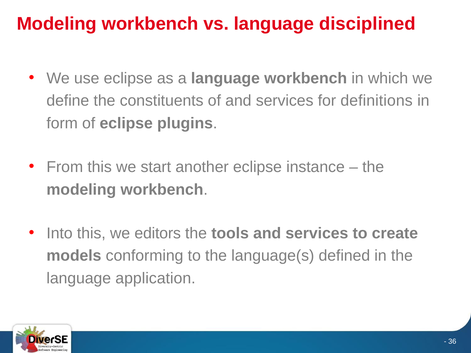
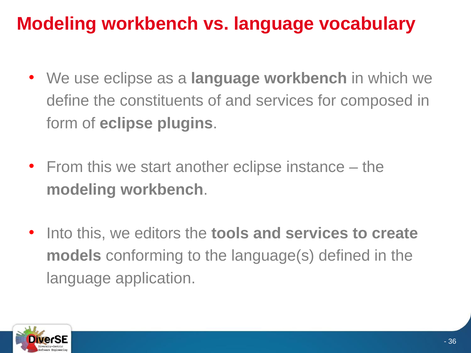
disciplined: disciplined -> vocabulary
definitions: definitions -> composed
